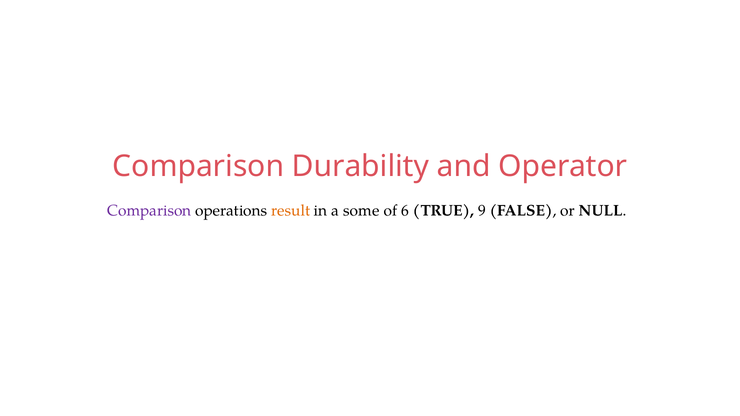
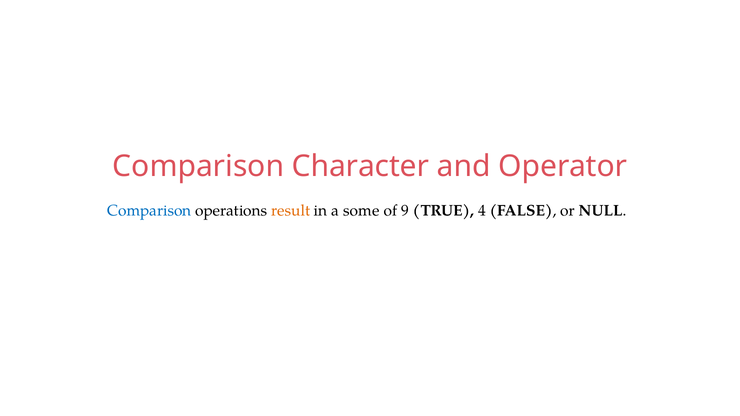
Durability: Durability -> Character
Comparison at (149, 211) colour: purple -> blue
6: 6 -> 9
9: 9 -> 4
